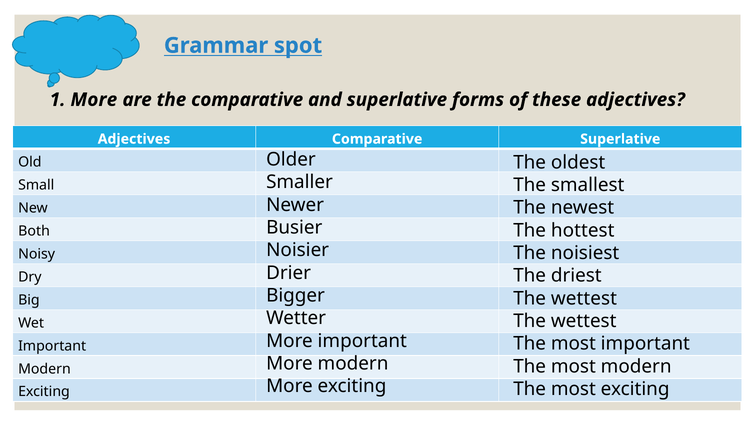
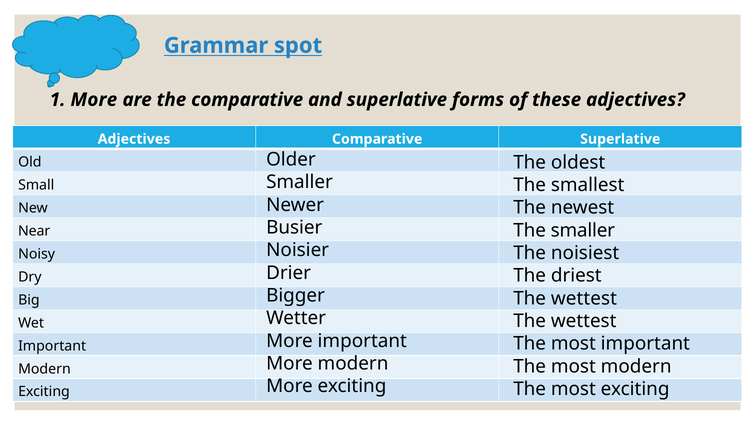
The hottest: hottest -> smaller
Both: Both -> Near
